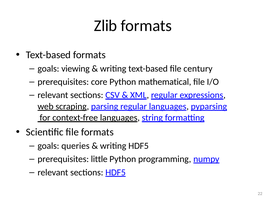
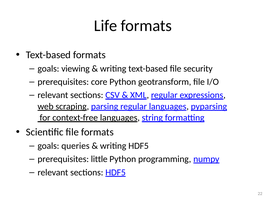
Zlib: Zlib -> Life
century: century -> security
mathematical: mathematical -> geotransform
